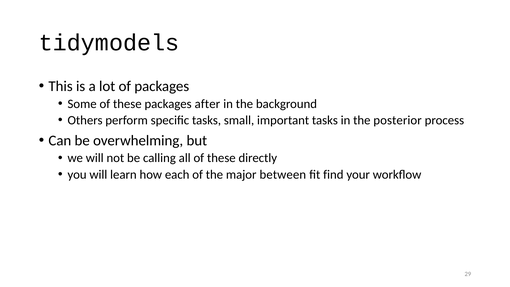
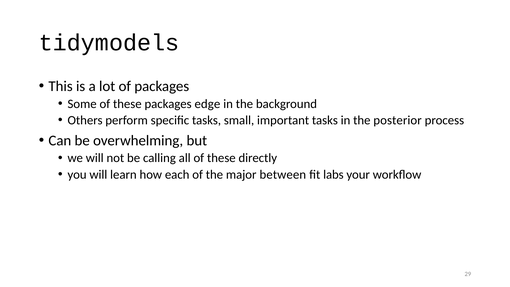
after: after -> edge
find: find -> labs
